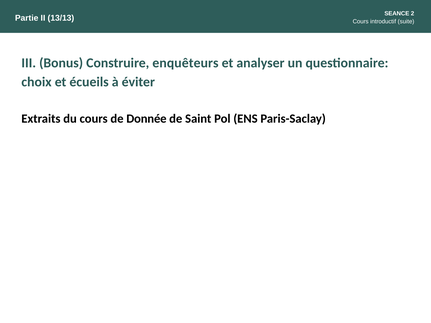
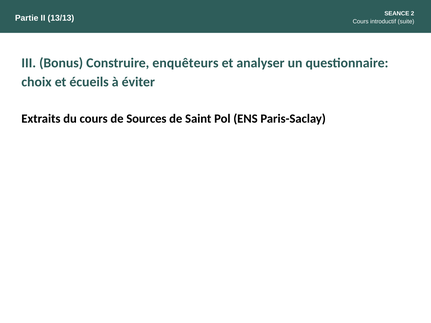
Donnée: Donnée -> Sources
